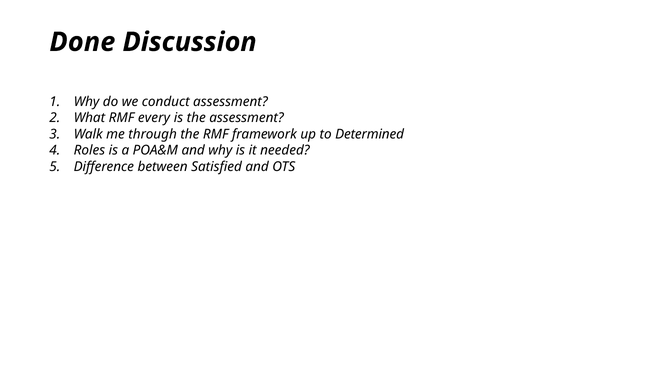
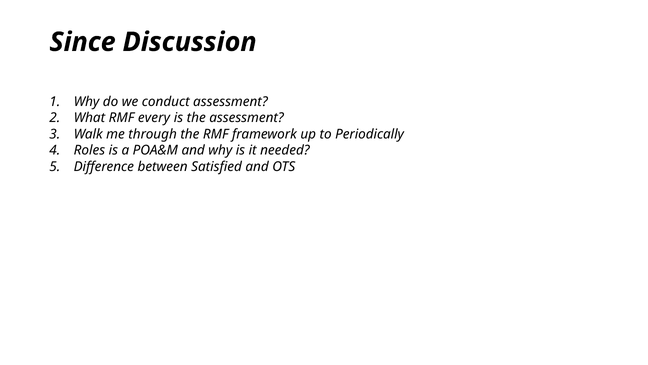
Done: Done -> Since
Determined: Determined -> Periodically
